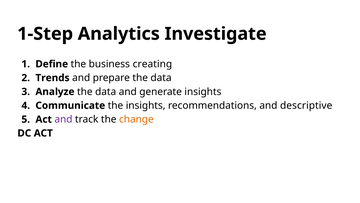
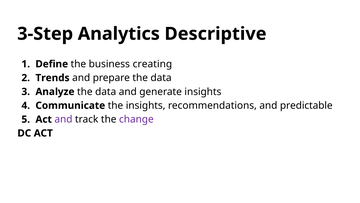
1-Step: 1-Step -> 3-Step
Investigate: Investigate -> Descriptive
descriptive: descriptive -> predictable
change colour: orange -> purple
